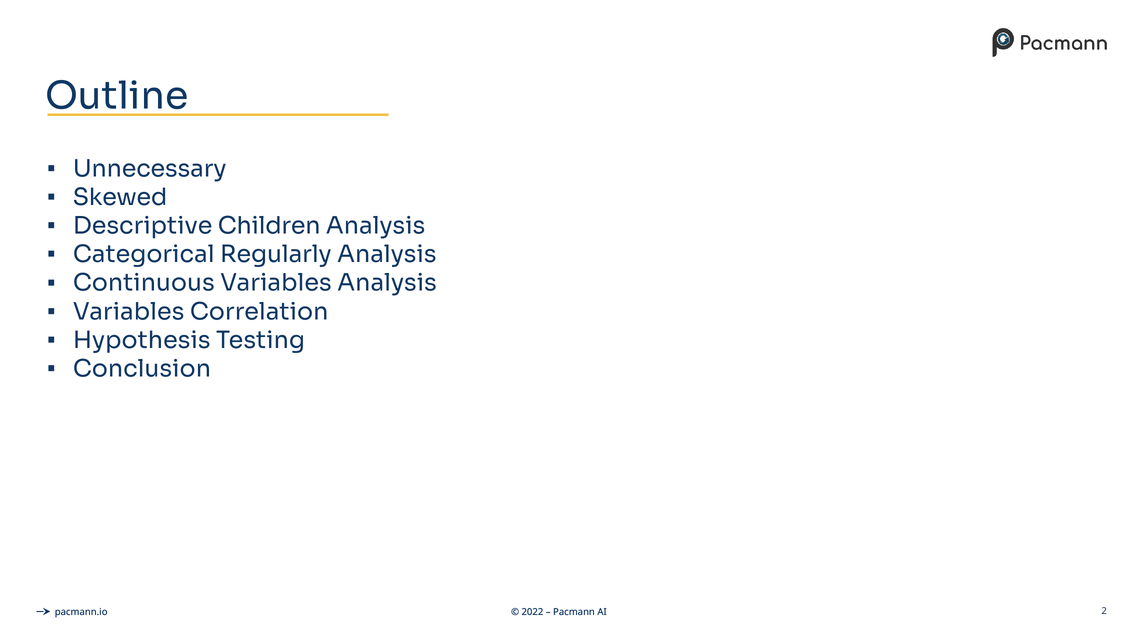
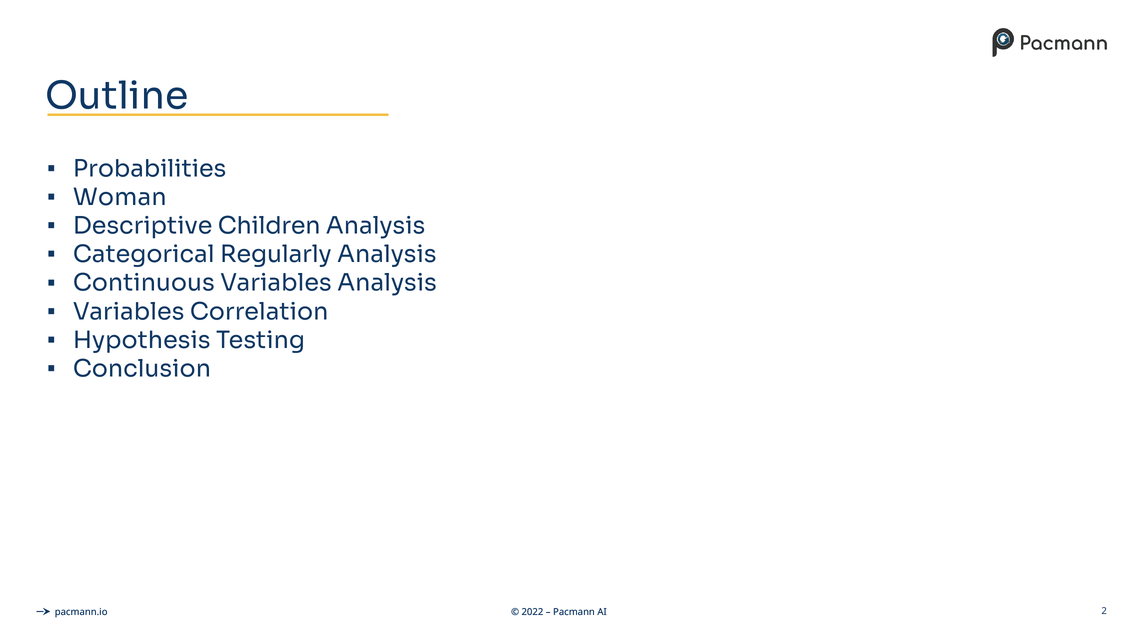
Unnecessary: Unnecessary -> Probabilities
Skewed: Skewed -> Woman
